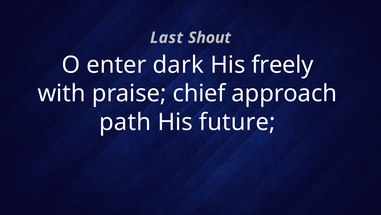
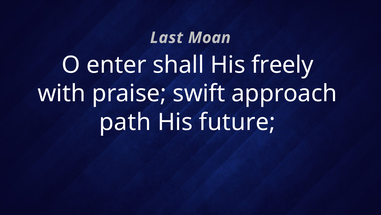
Shout: Shout -> Moan
dark: dark -> shall
chief: chief -> swift
